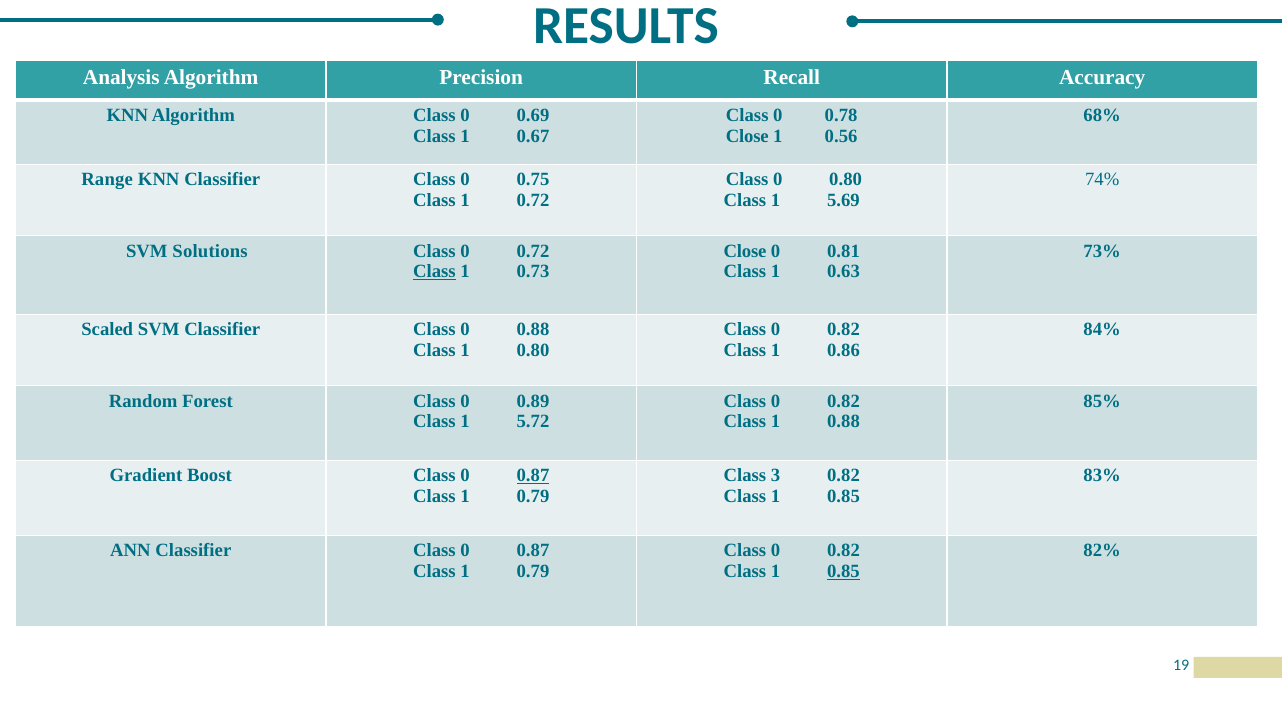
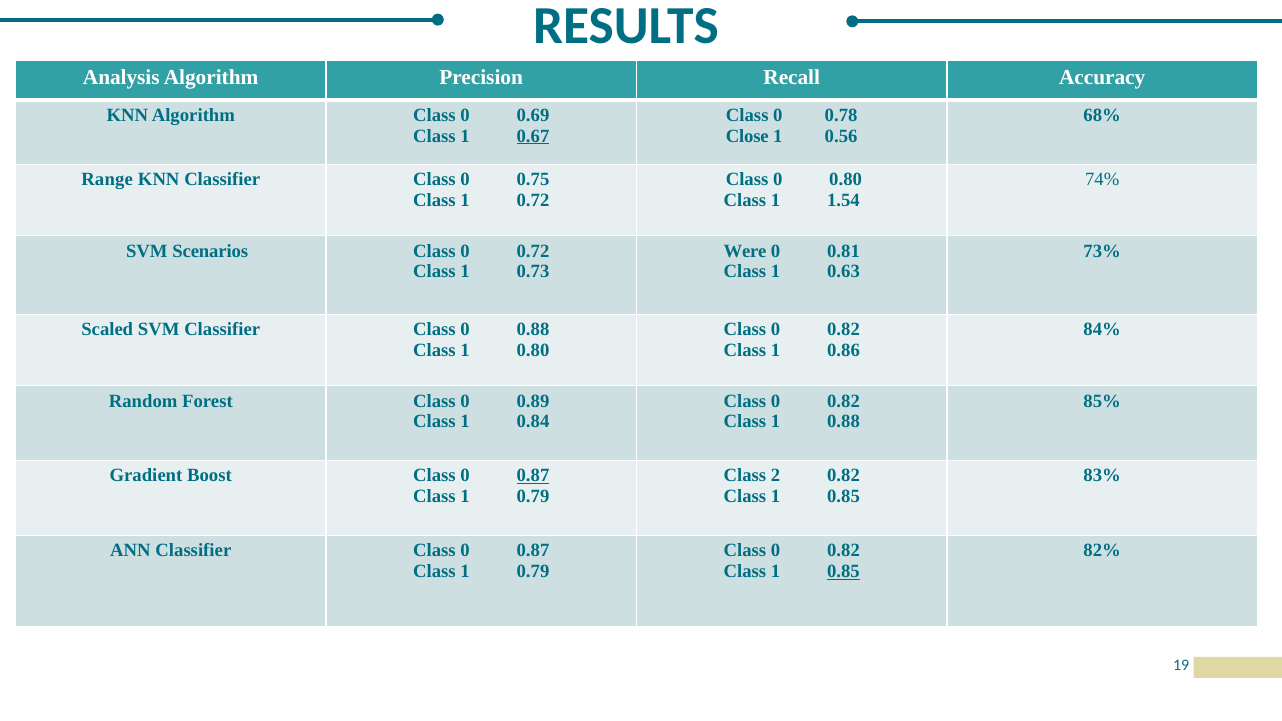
0.67 underline: none -> present
5.69: 5.69 -> 1.54
Solutions: Solutions -> Scenarios
Close at (745, 251): Close -> Were
Class at (434, 272) underline: present -> none
5.72: 5.72 -> 0.84
3: 3 -> 2
